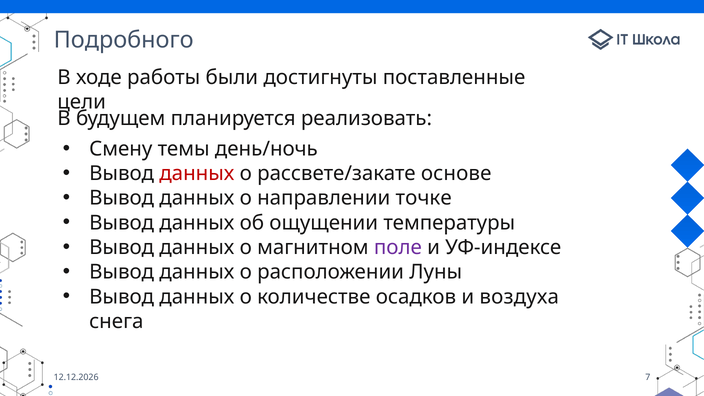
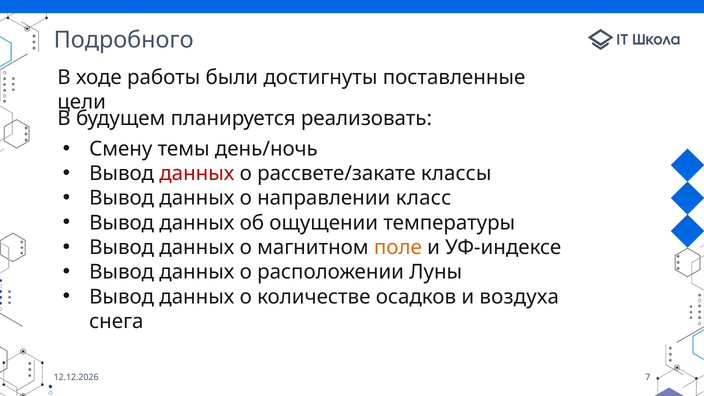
основе: основе -> классы
точке: точке -> класс
поле colour: purple -> orange
